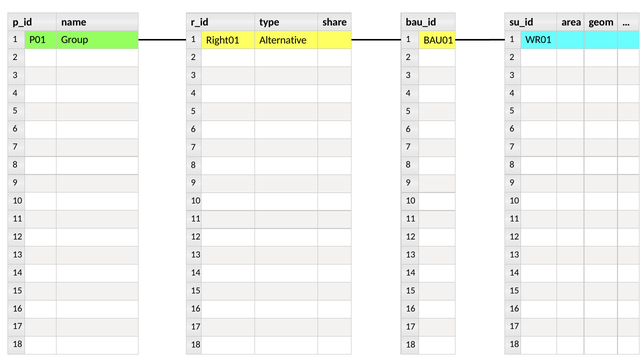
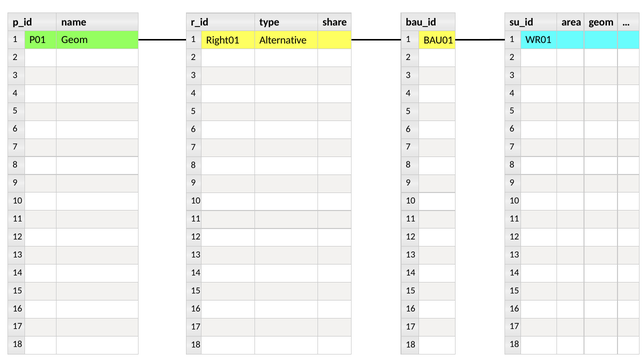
P01 Group: Group -> Geom
